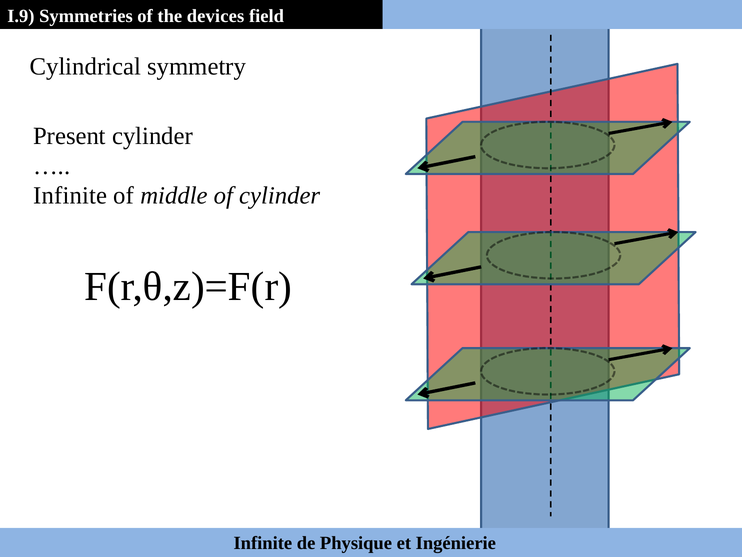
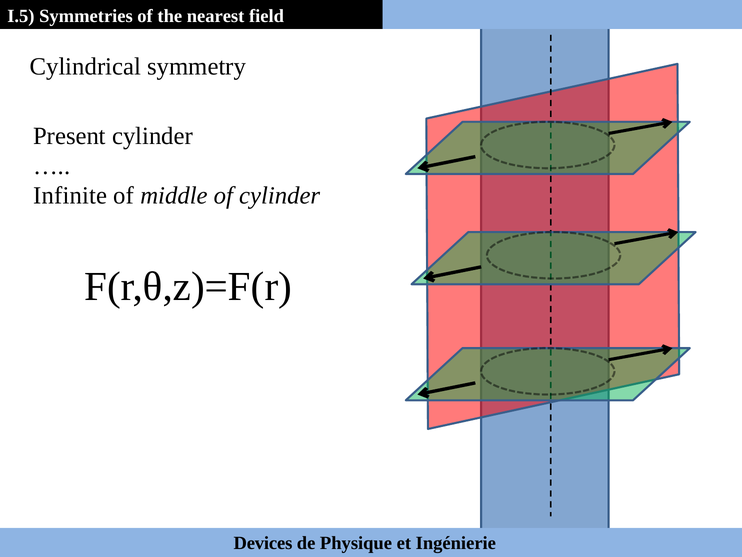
I.9: I.9 -> I.5
devices: devices -> nearest
Infinite at (263, 543): Infinite -> Devices
